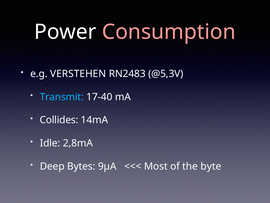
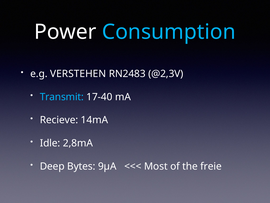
Consumption colour: pink -> light blue
@5,3V: @5,3V -> @2,3V
Collides: Collides -> Recieve
byte: byte -> freie
